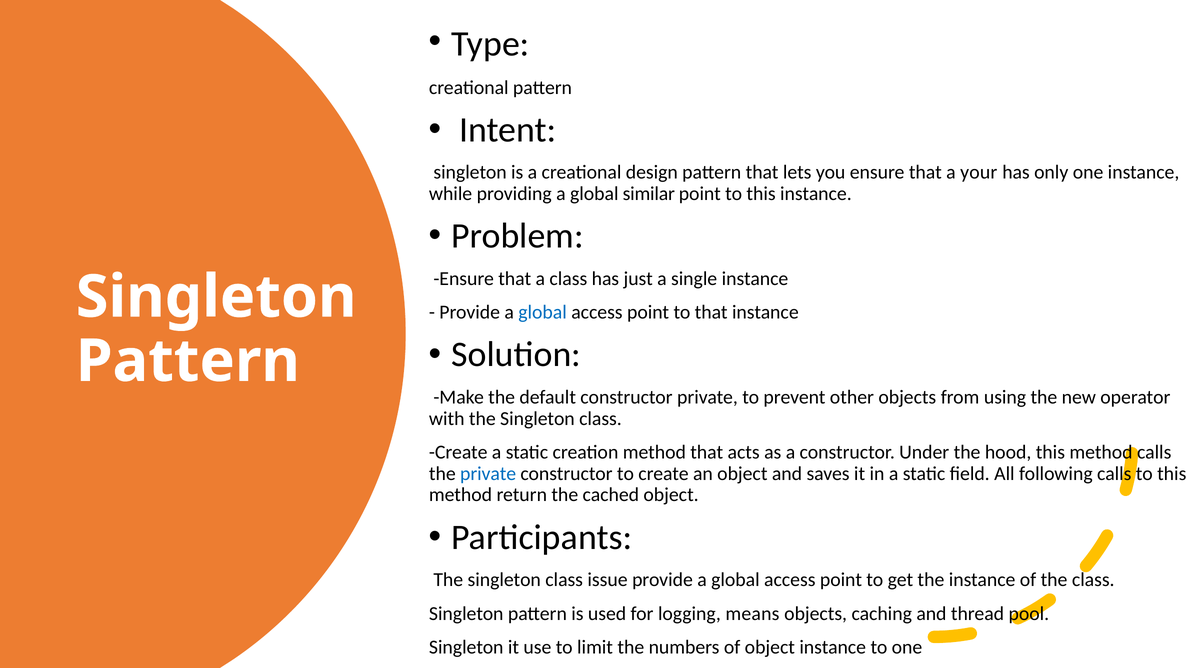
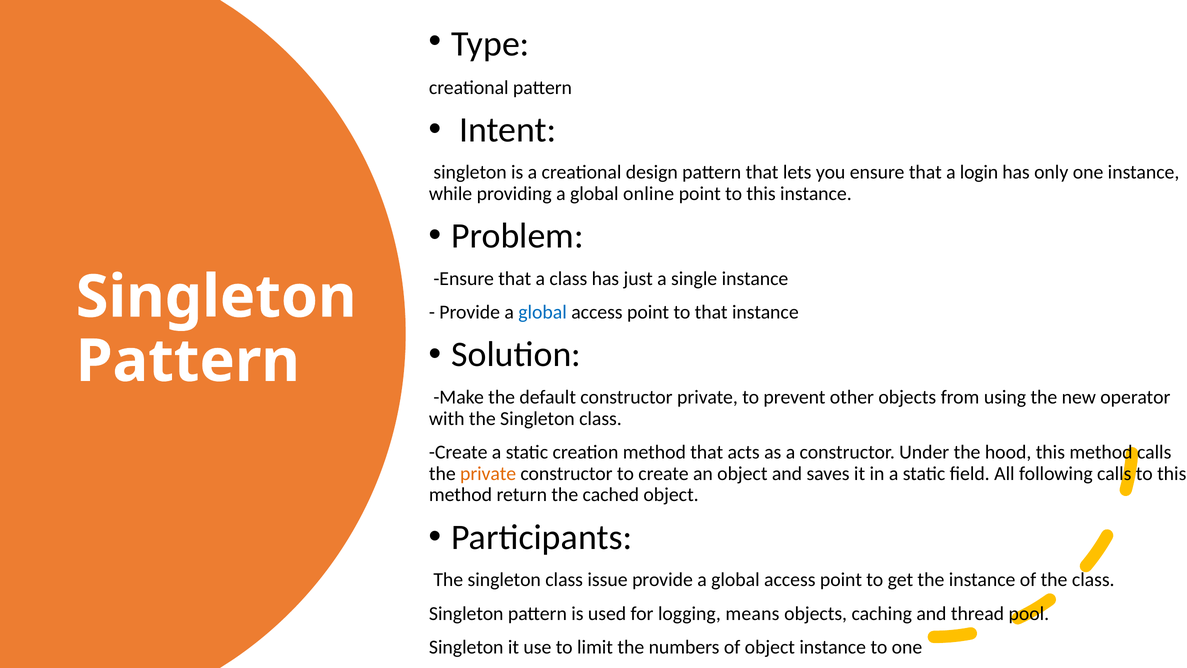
your: your -> login
similar: similar -> online
private at (488, 473) colour: blue -> orange
